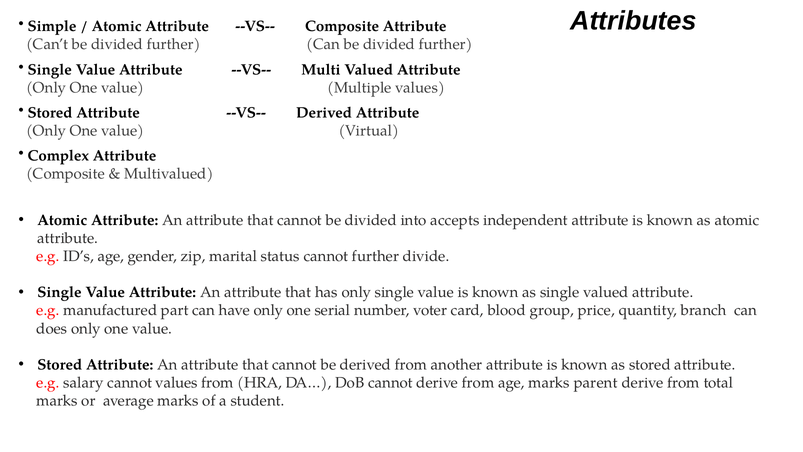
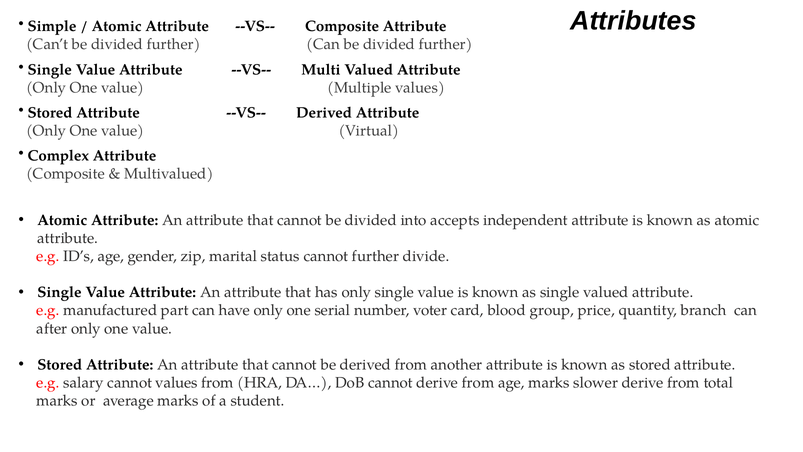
does: does -> after
parent: parent -> slower
